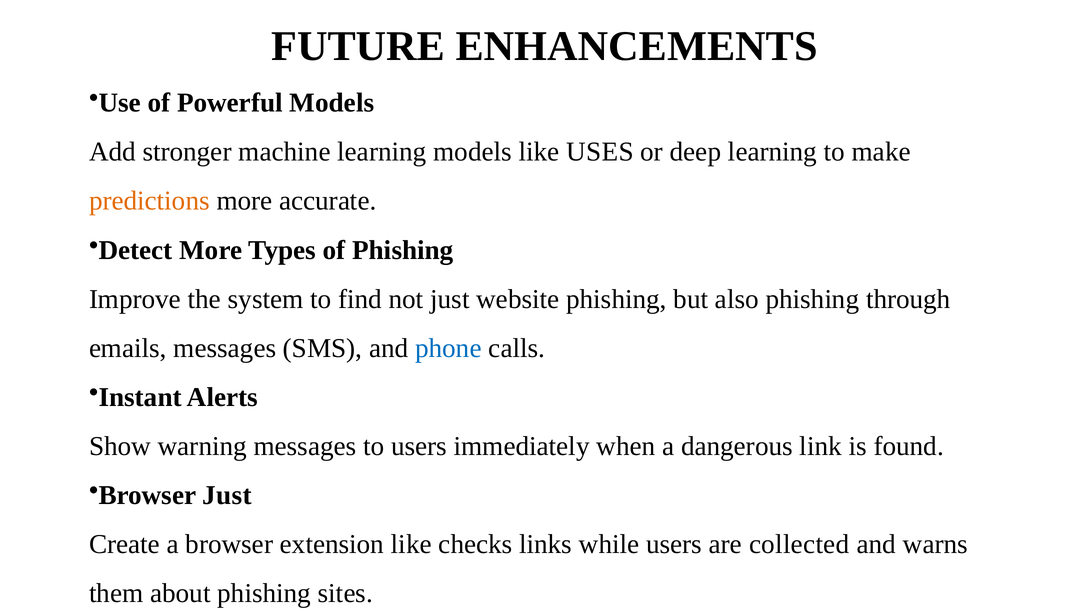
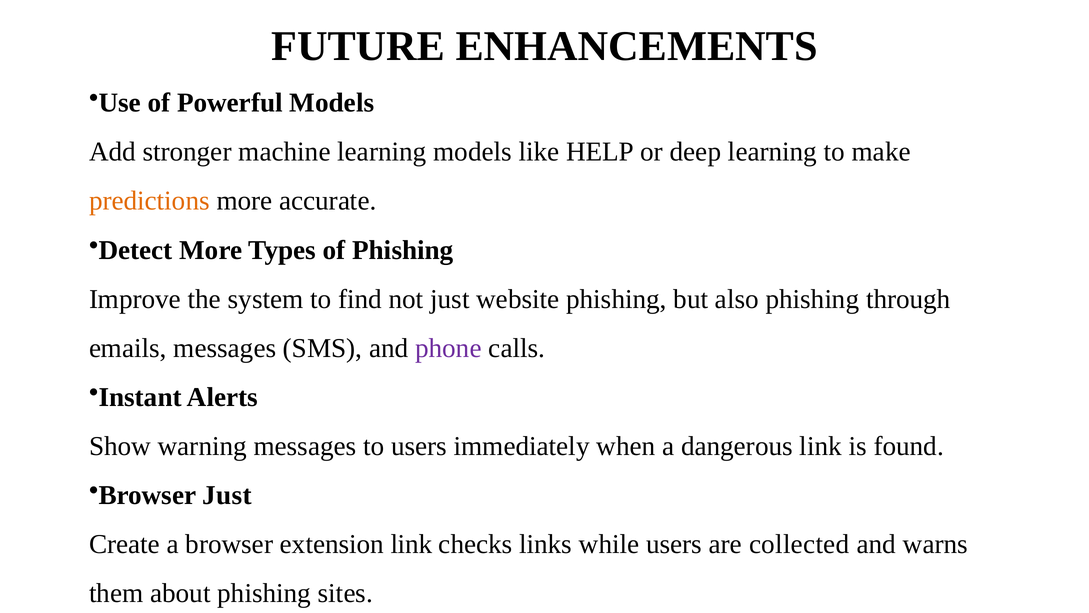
USES: USES -> HELP
phone colour: blue -> purple
extension like: like -> link
